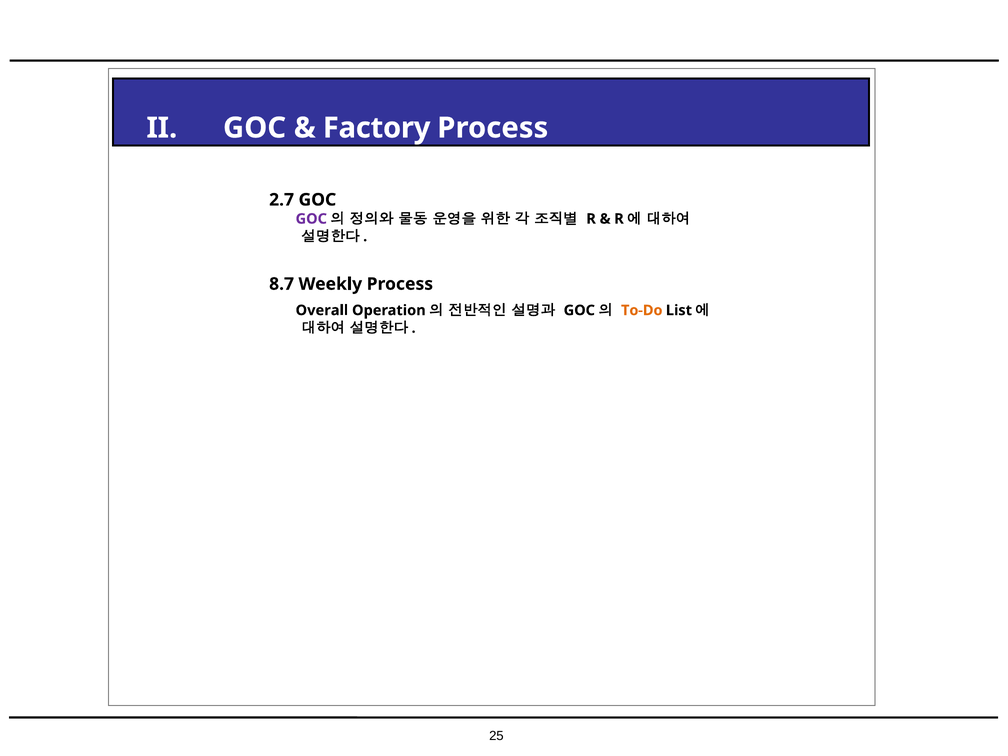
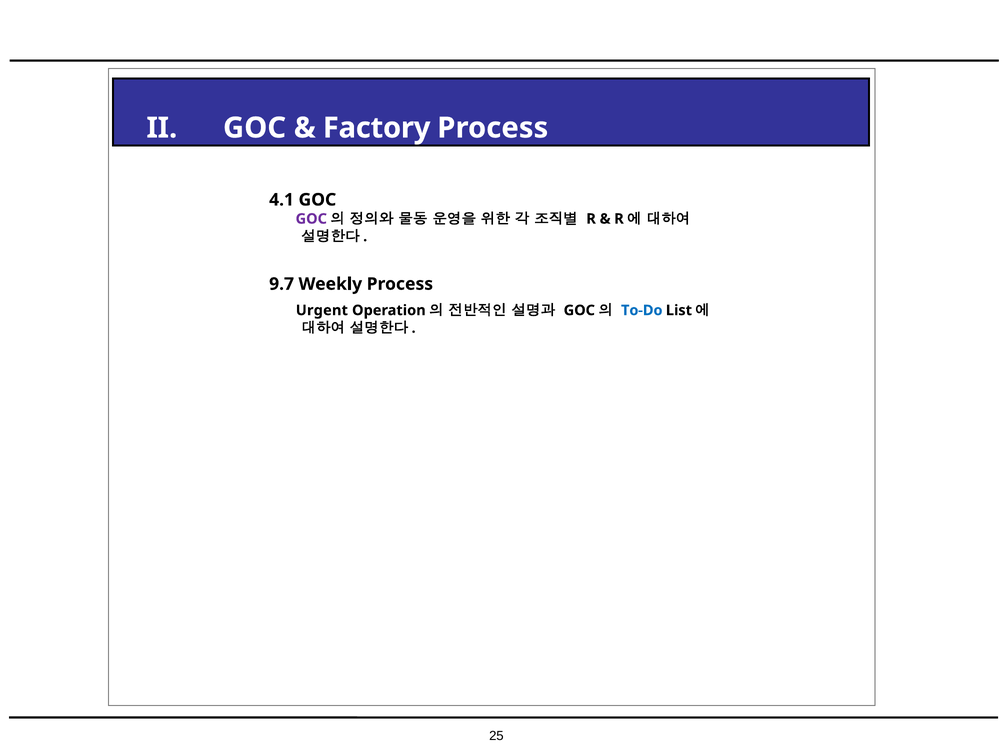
2.7: 2.7 -> 4.1
8.7: 8.7 -> 9.7
Overall: Overall -> Urgent
To-Do colour: orange -> blue
